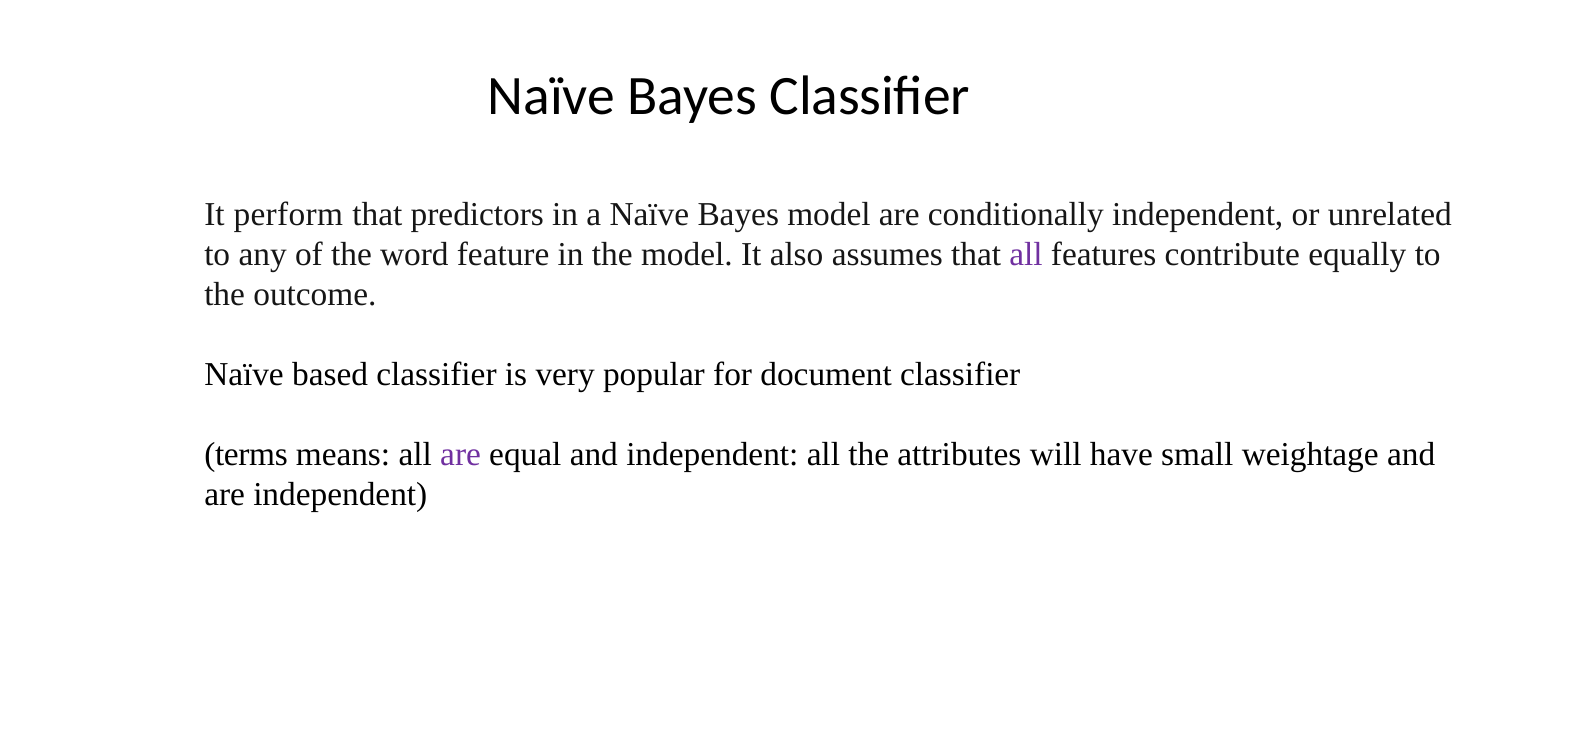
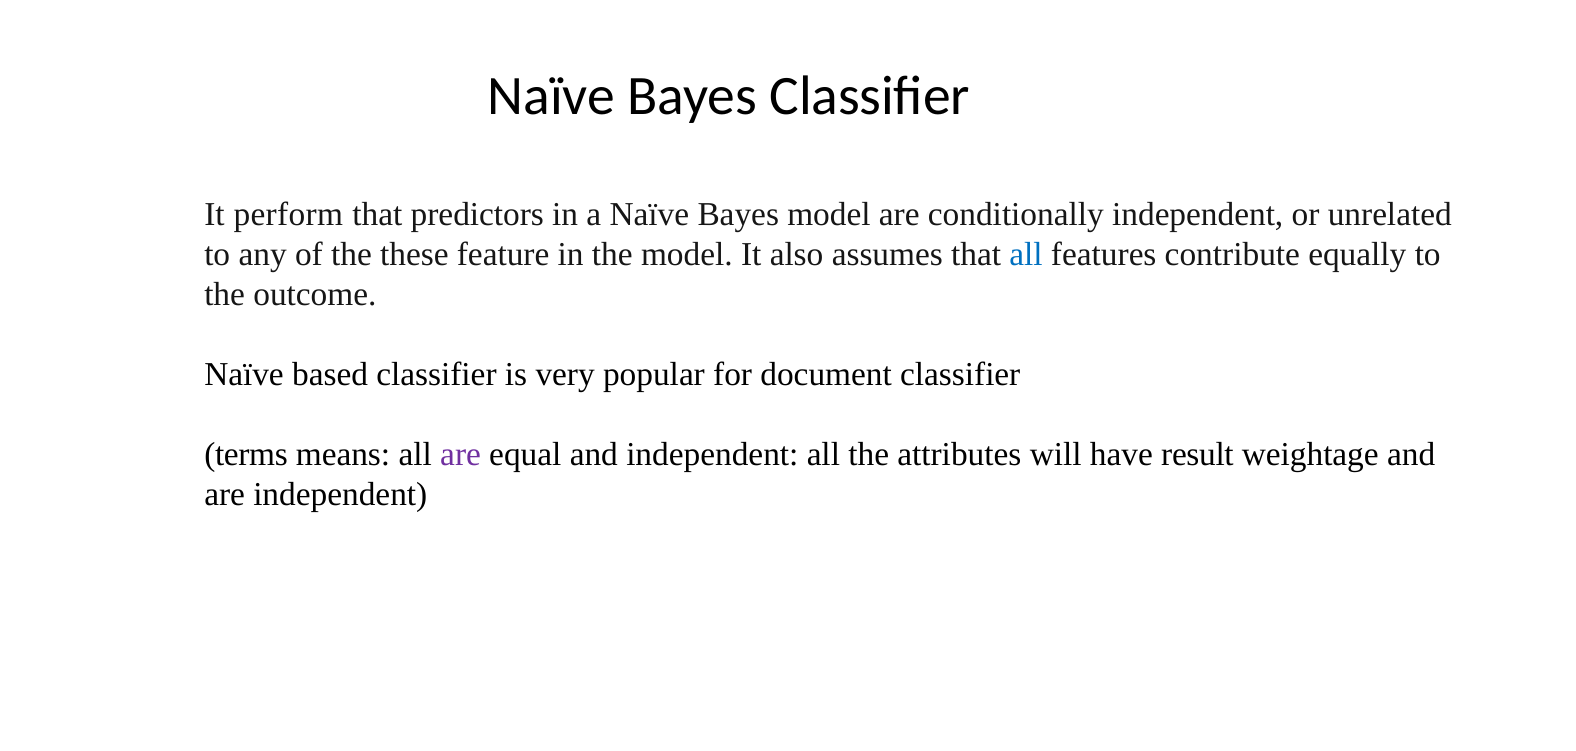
word: word -> these
all at (1026, 254) colour: purple -> blue
small: small -> result
